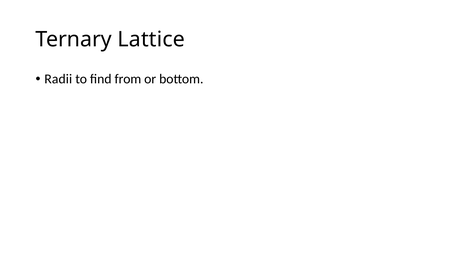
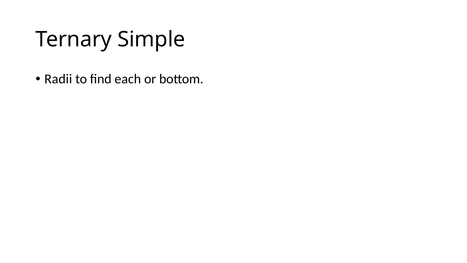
Lattice: Lattice -> Simple
from: from -> each
